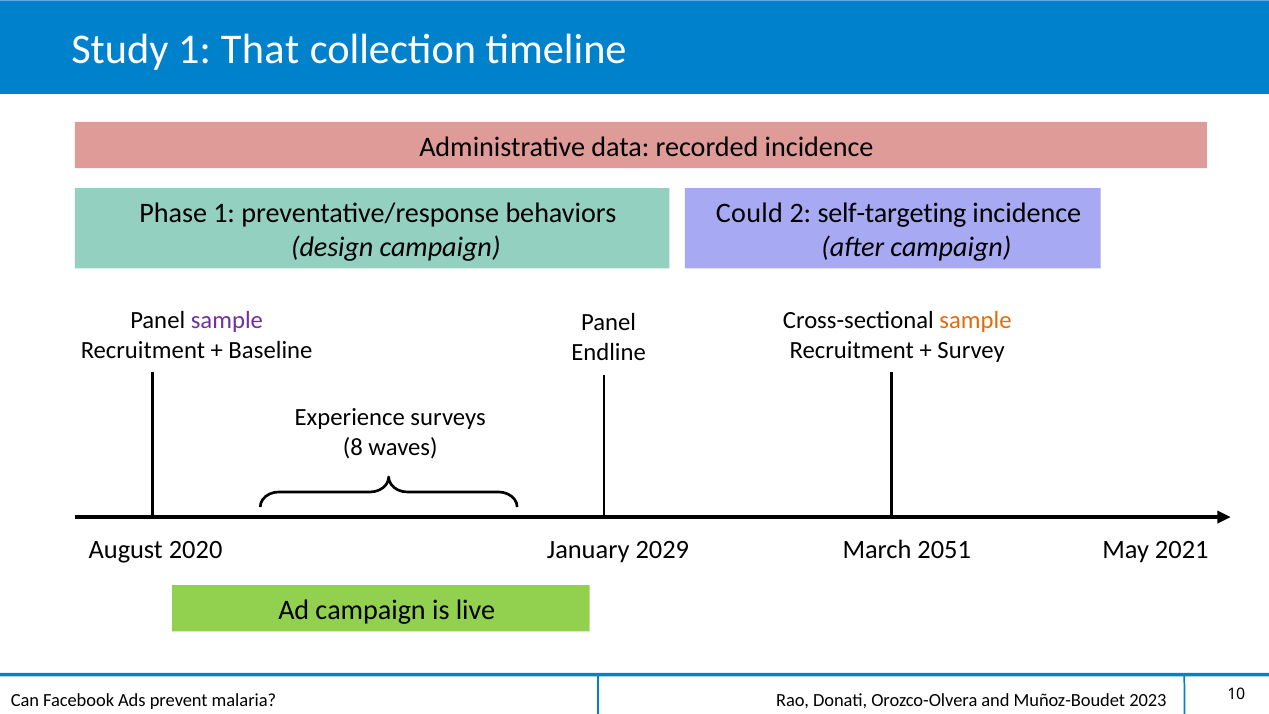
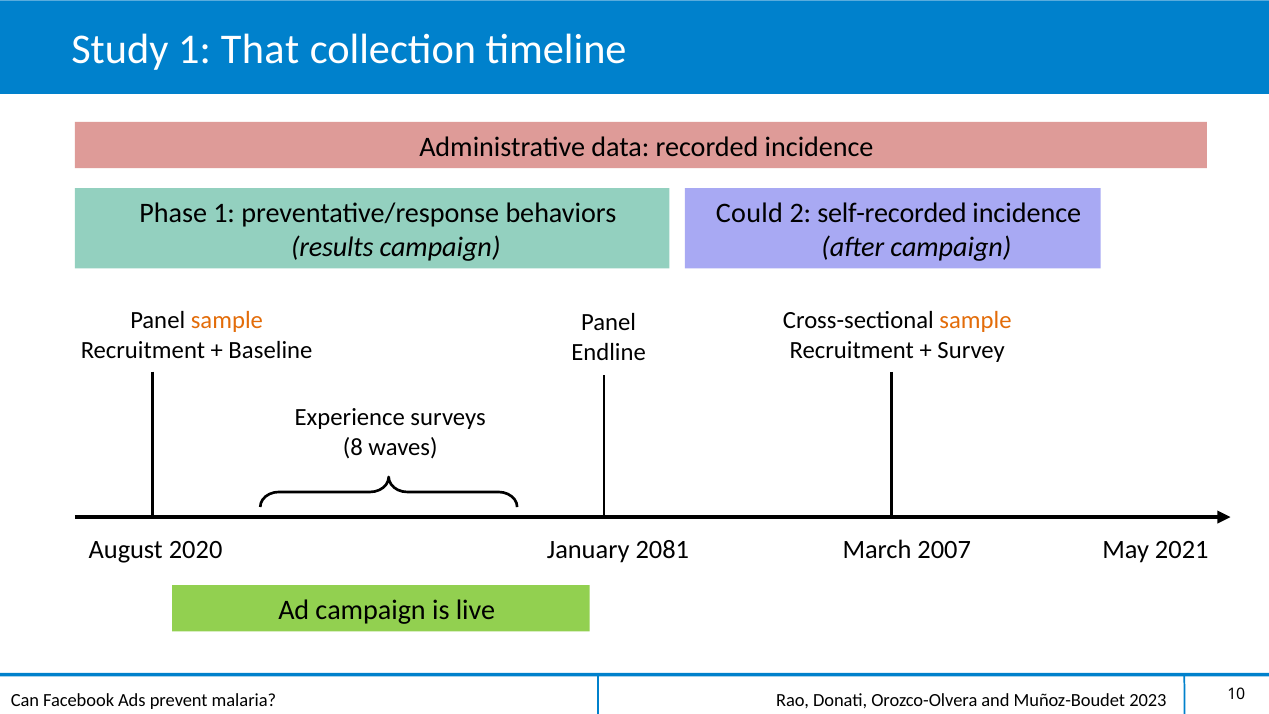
self-targeting: self-targeting -> self-recorded
design: design -> results
sample at (227, 320) colour: purple -> orange
2029: 2029 -> 2081
2051: 2051 -> 2007
